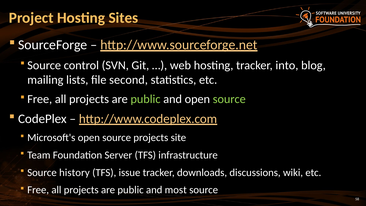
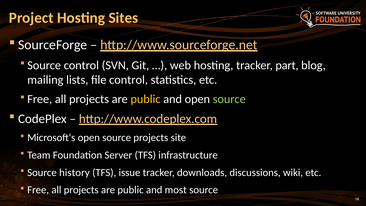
into: into -> part
file second: second -> control
public at (146, 99) colour: light green -> yellow
